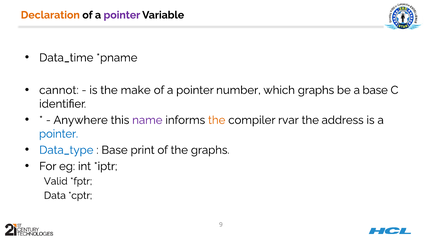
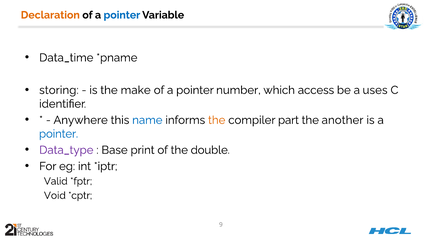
pointer at (122, 15) colour: purple -> blue
cannot: cannot -> storing
which graphs: graphs -> access
a base: base -> uses
name colour: purple -> blue
rvar: rvar -> part
address: address -> another
Data_type colour: blue -> purple
the graphs: graphs -> double
Data: Data -> Void
